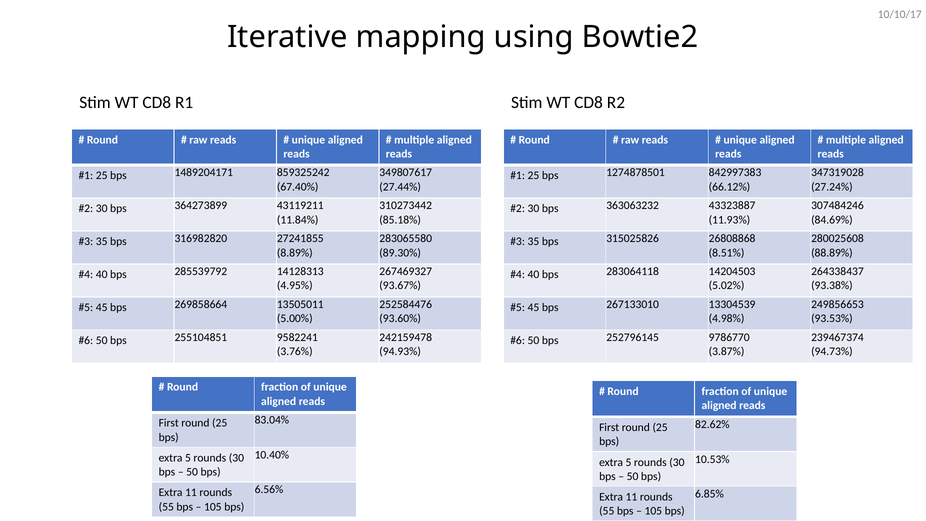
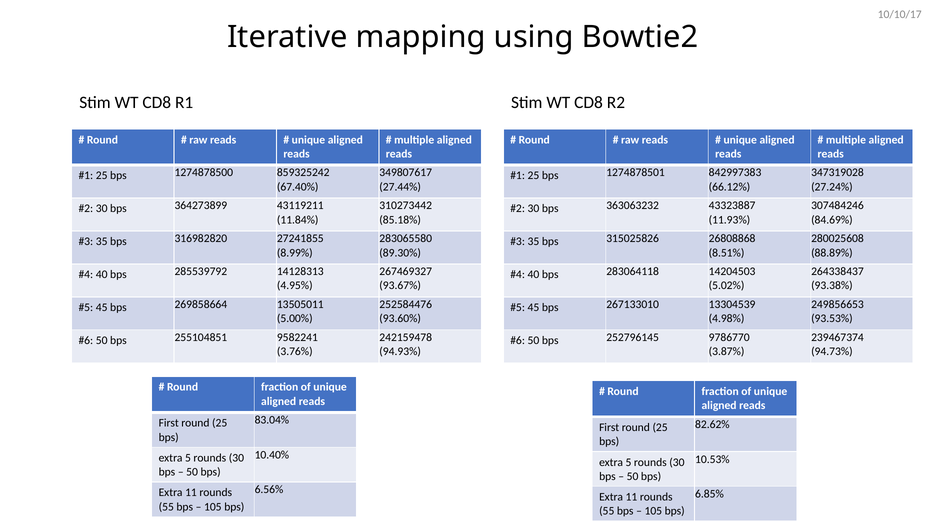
1489204171: 1489204171 -> 1274878500
8.89%: 8.89% -> 8.99%
